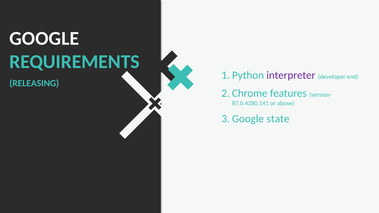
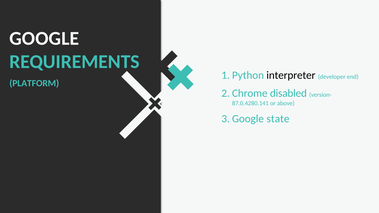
interpreter colour: purple -> black
RELEASING: RELEASING -> PLATFORM
features: features -> disabled
